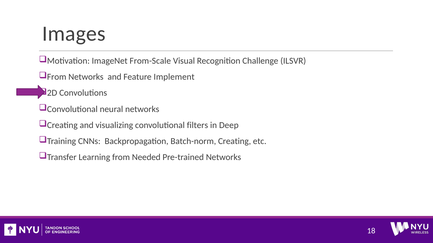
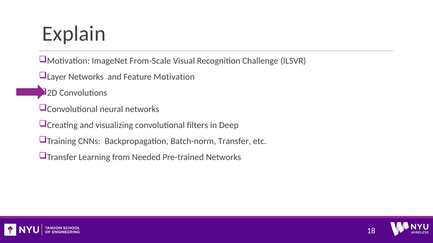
Images: Images -> Explain
From at (57, 77): From -> Layer
Feature Implement: Implement -> Motivation
Batch-norm Creating: Creating -> Transfer
